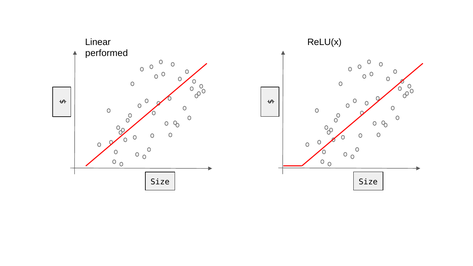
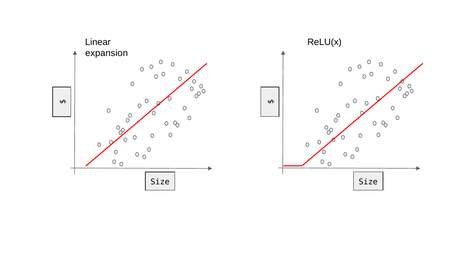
performed: performed -> expansion
